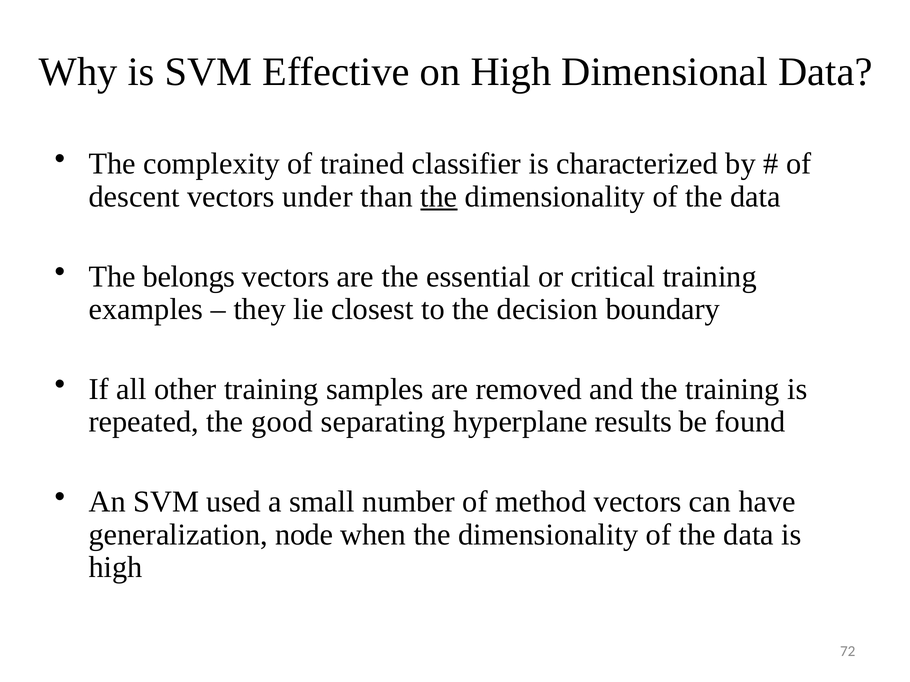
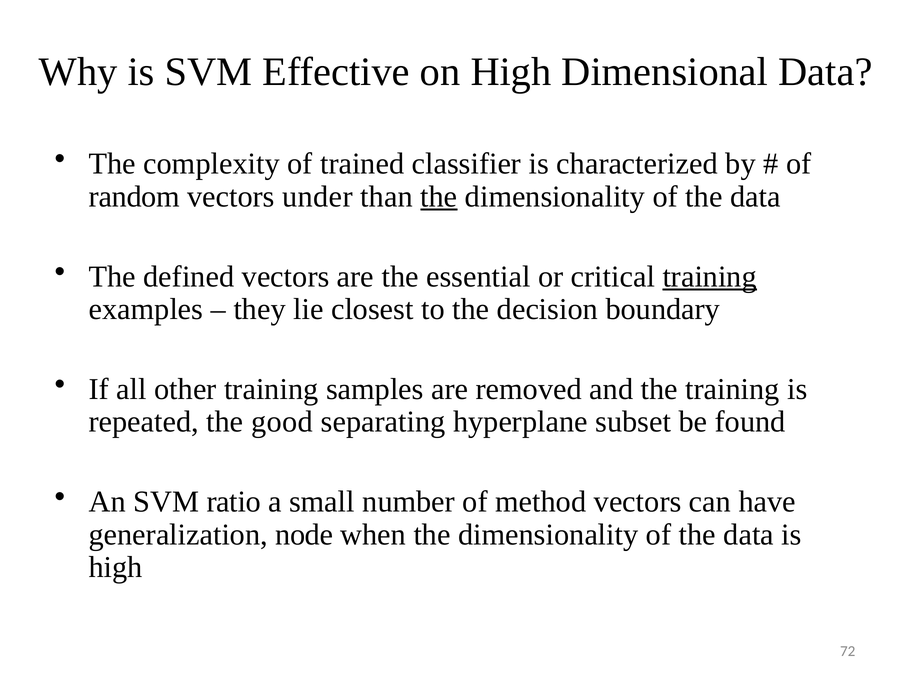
descent: descent -> random
belongs: belongs -> defined
training at (710, 277) underline: none -> present
results: results -> subset
used: used -> ratio
